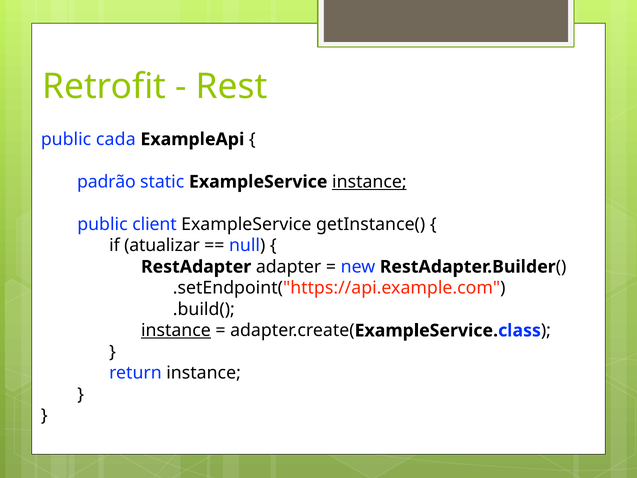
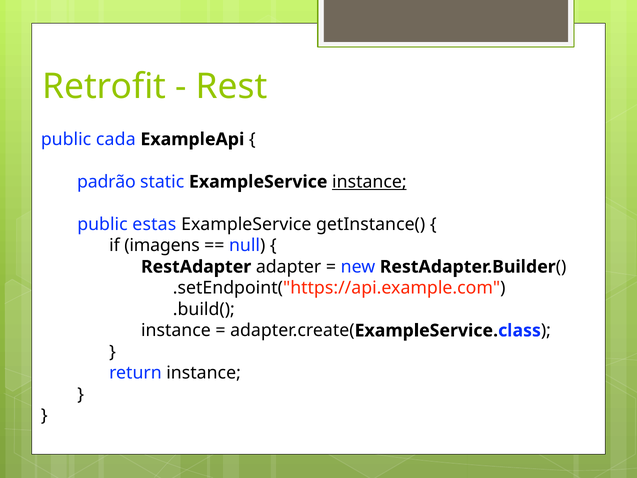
client: client -> estas
atualizar: atualizar -> imagens
instance at (176, 330) underline: present -> none
